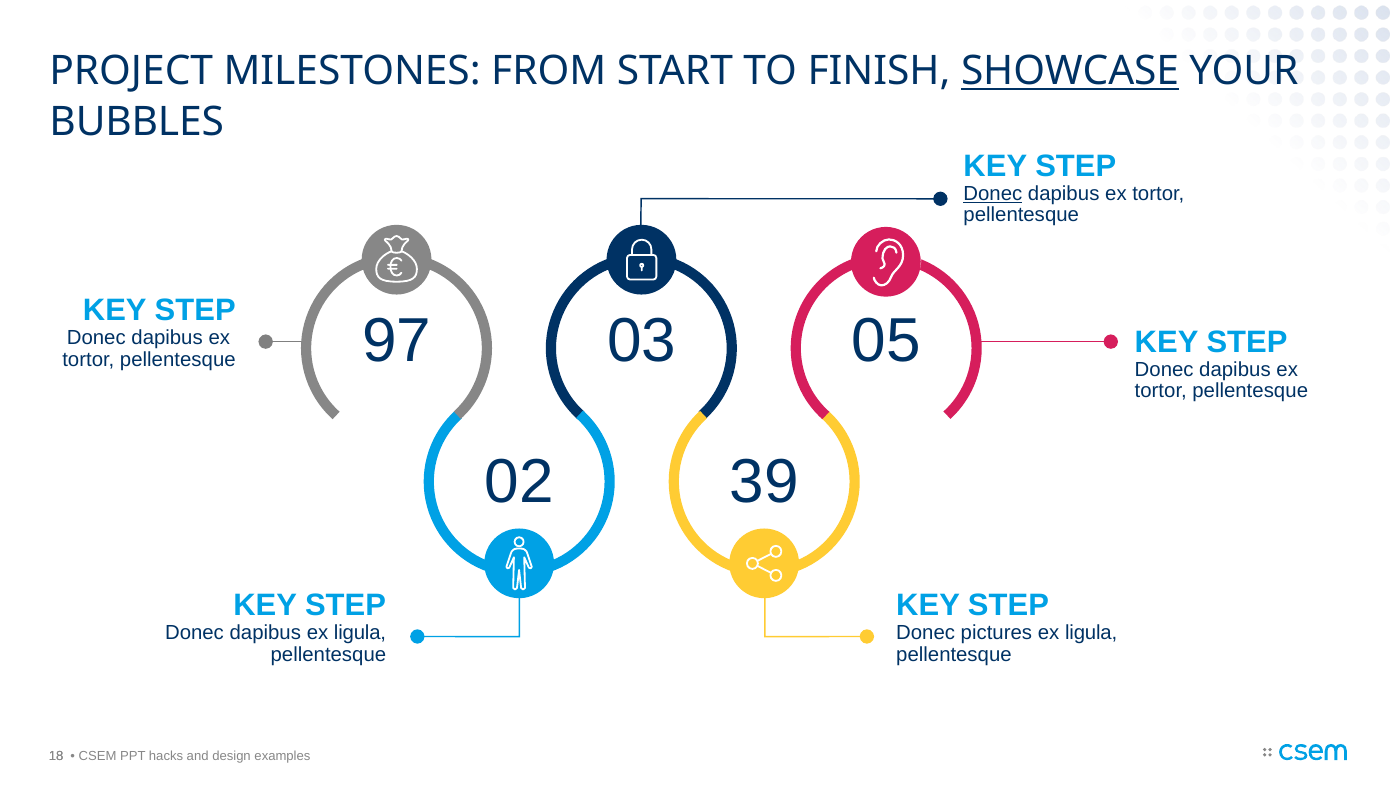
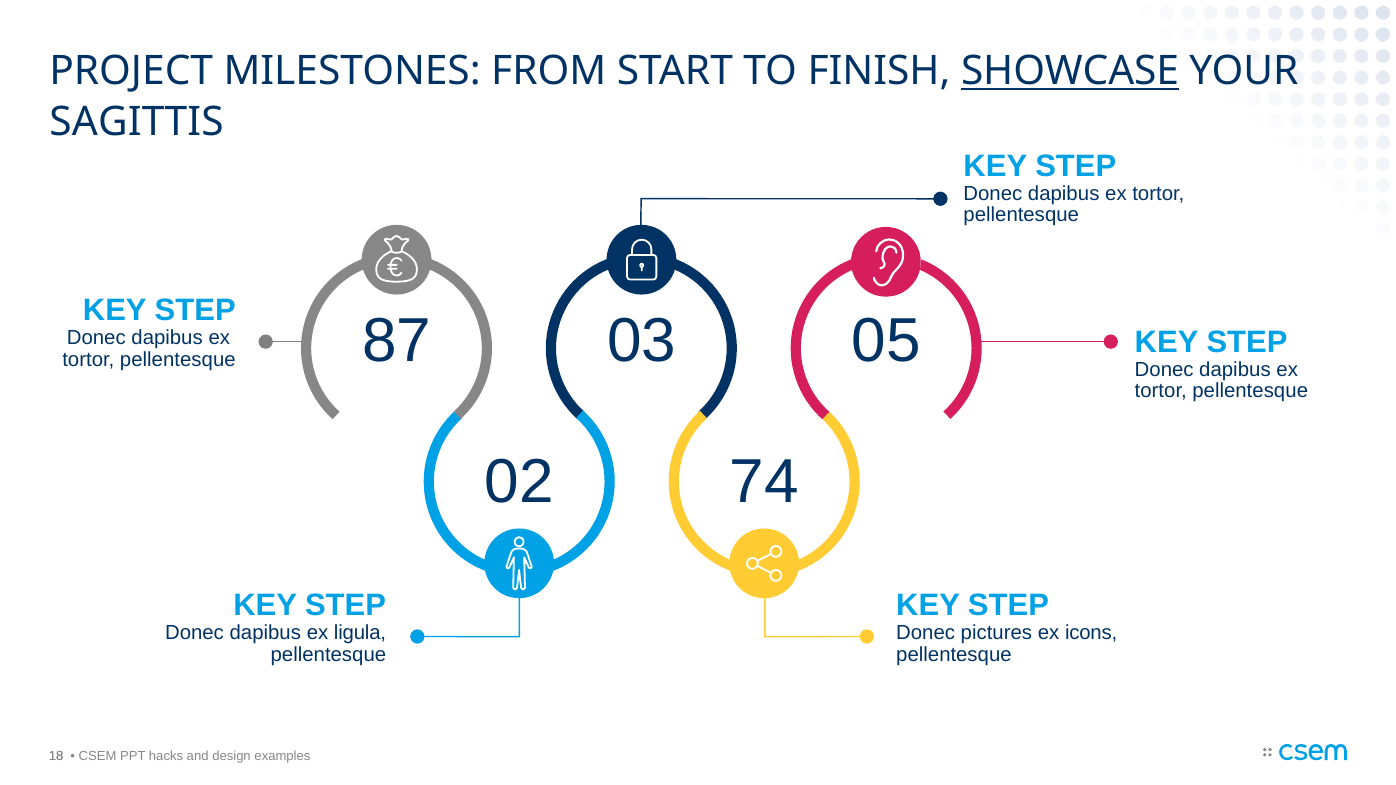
BUBBLES: BUBBLES -> SAGITTIS
Donec at (993, 193) underline: present -> none
97: 97 -> 87
39: 39 -> 74
ligula at (1091, 633): ligula -> icons
